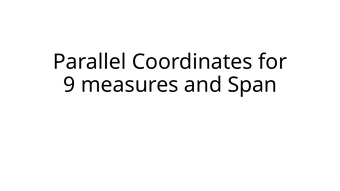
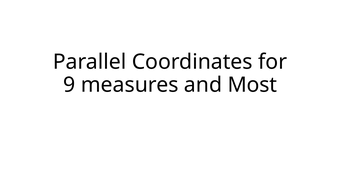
Span: Span -> Most
